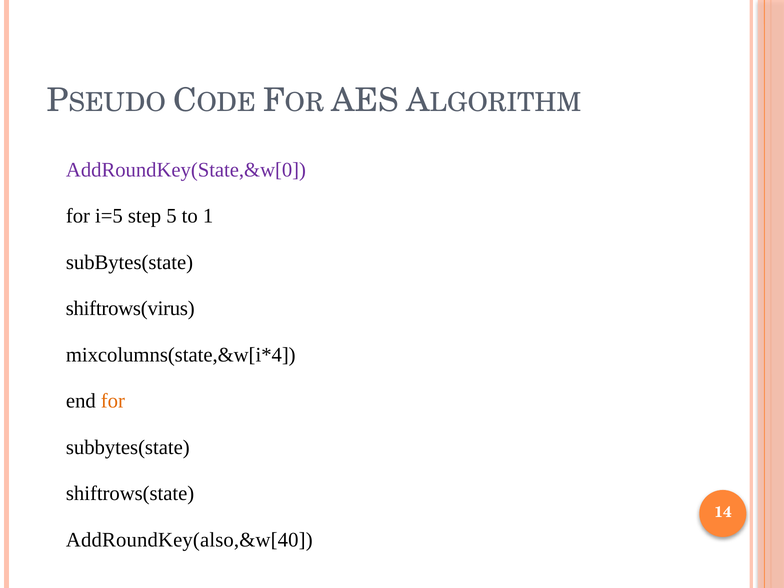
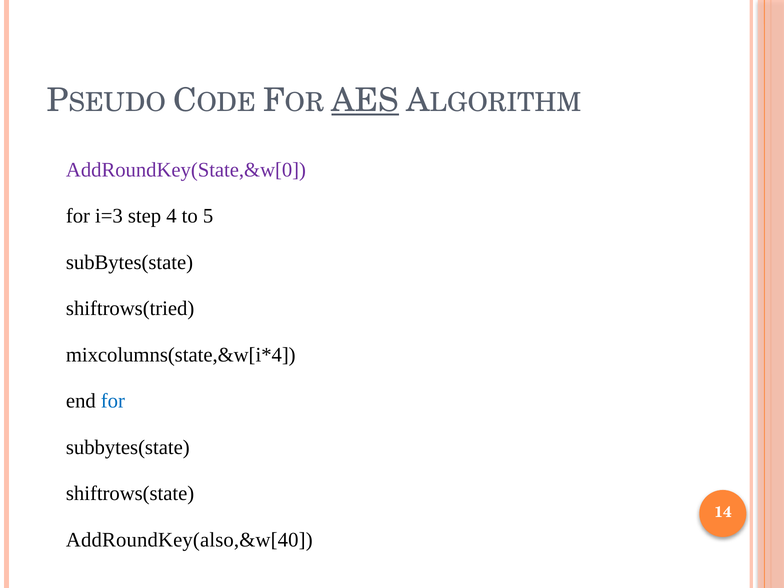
AES underline: none -> present
i=5: i=5 -> i=3
5: 5 -> 4
1: 1 -> 5
shiftrows(virus: shiftrows(virus -> shiftrows(tried
for at (113, 401) colour: orange -> blue
